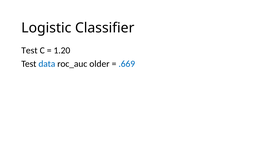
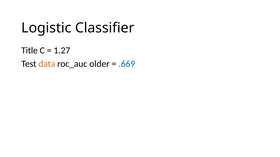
Test at (29, 51): Test -> Title
1.20: 1.20 -> 1.27
data colour: blue -> orange
